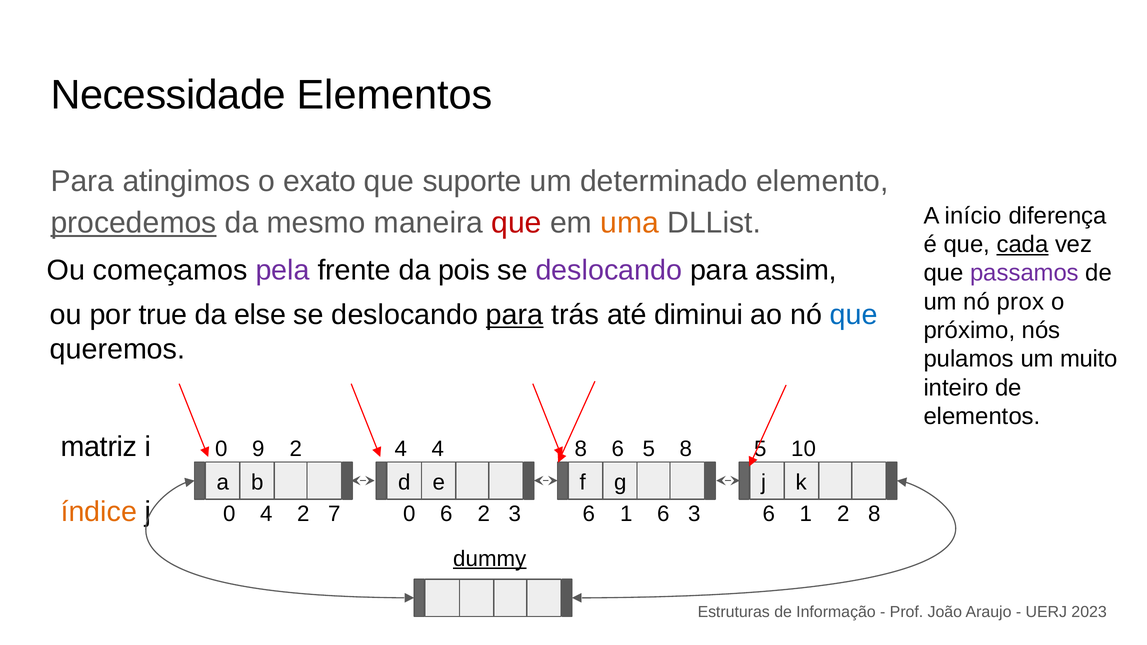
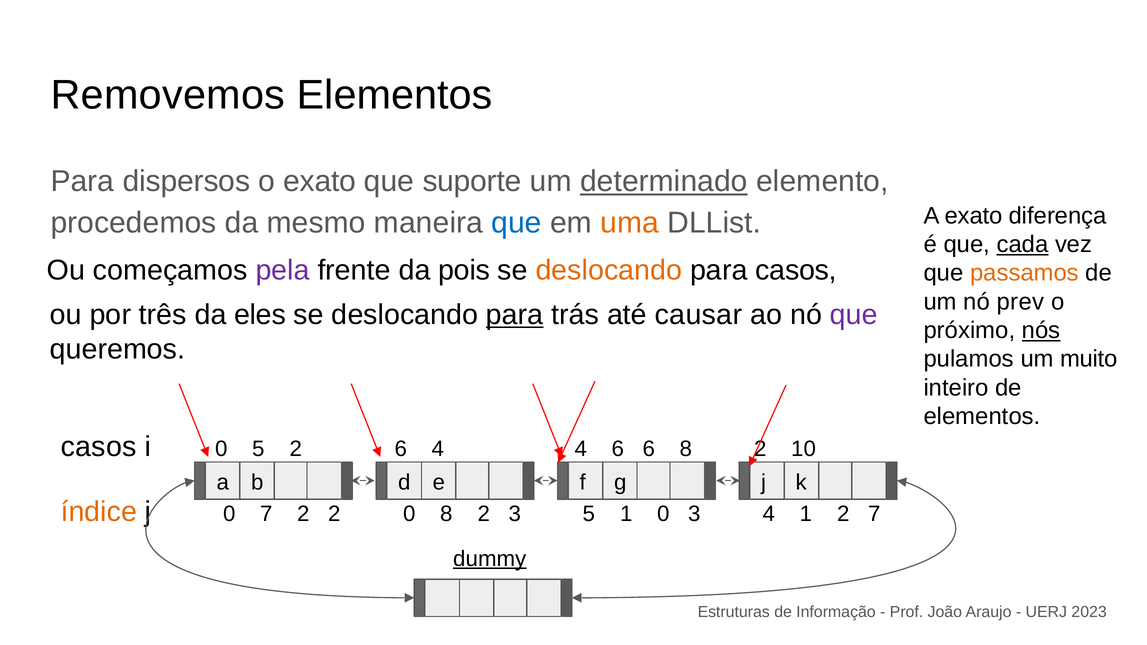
Necessidade: Necessidade -> Removemos
atingimos: atingimos -> dispersos
determinado underline: none -> present
A início: início -> exato
procedemos underline: present -> none
que at (517, 223) colour: red -> blue
deslocando at (609, 271) colour: purple -> orange
para assim: assim -> casos
passamos colour: purple -> orange
prox: prox -> prev
true: true -> três
else: else -> eles
diminui: diminui -> causar
que at (854, 315) colour: blue -> purple
nós underline: none -> present
matriz at (99, 447): matriz -> casos
0 9: 9 -> 5
2 4: 4 -> 6
4 8: 8 -> 4
6 5: 5 -> 6
5 at (761, 449): 5 -> 2
0 4: 4 -> 7
2 7: 7 -> 2
0 6: 6 -> 8
2 3 6: 6 -> 5
1 6: 6 -> 0
6 at (769, 514): 6 -> 4
2 8: 8 -> 7
